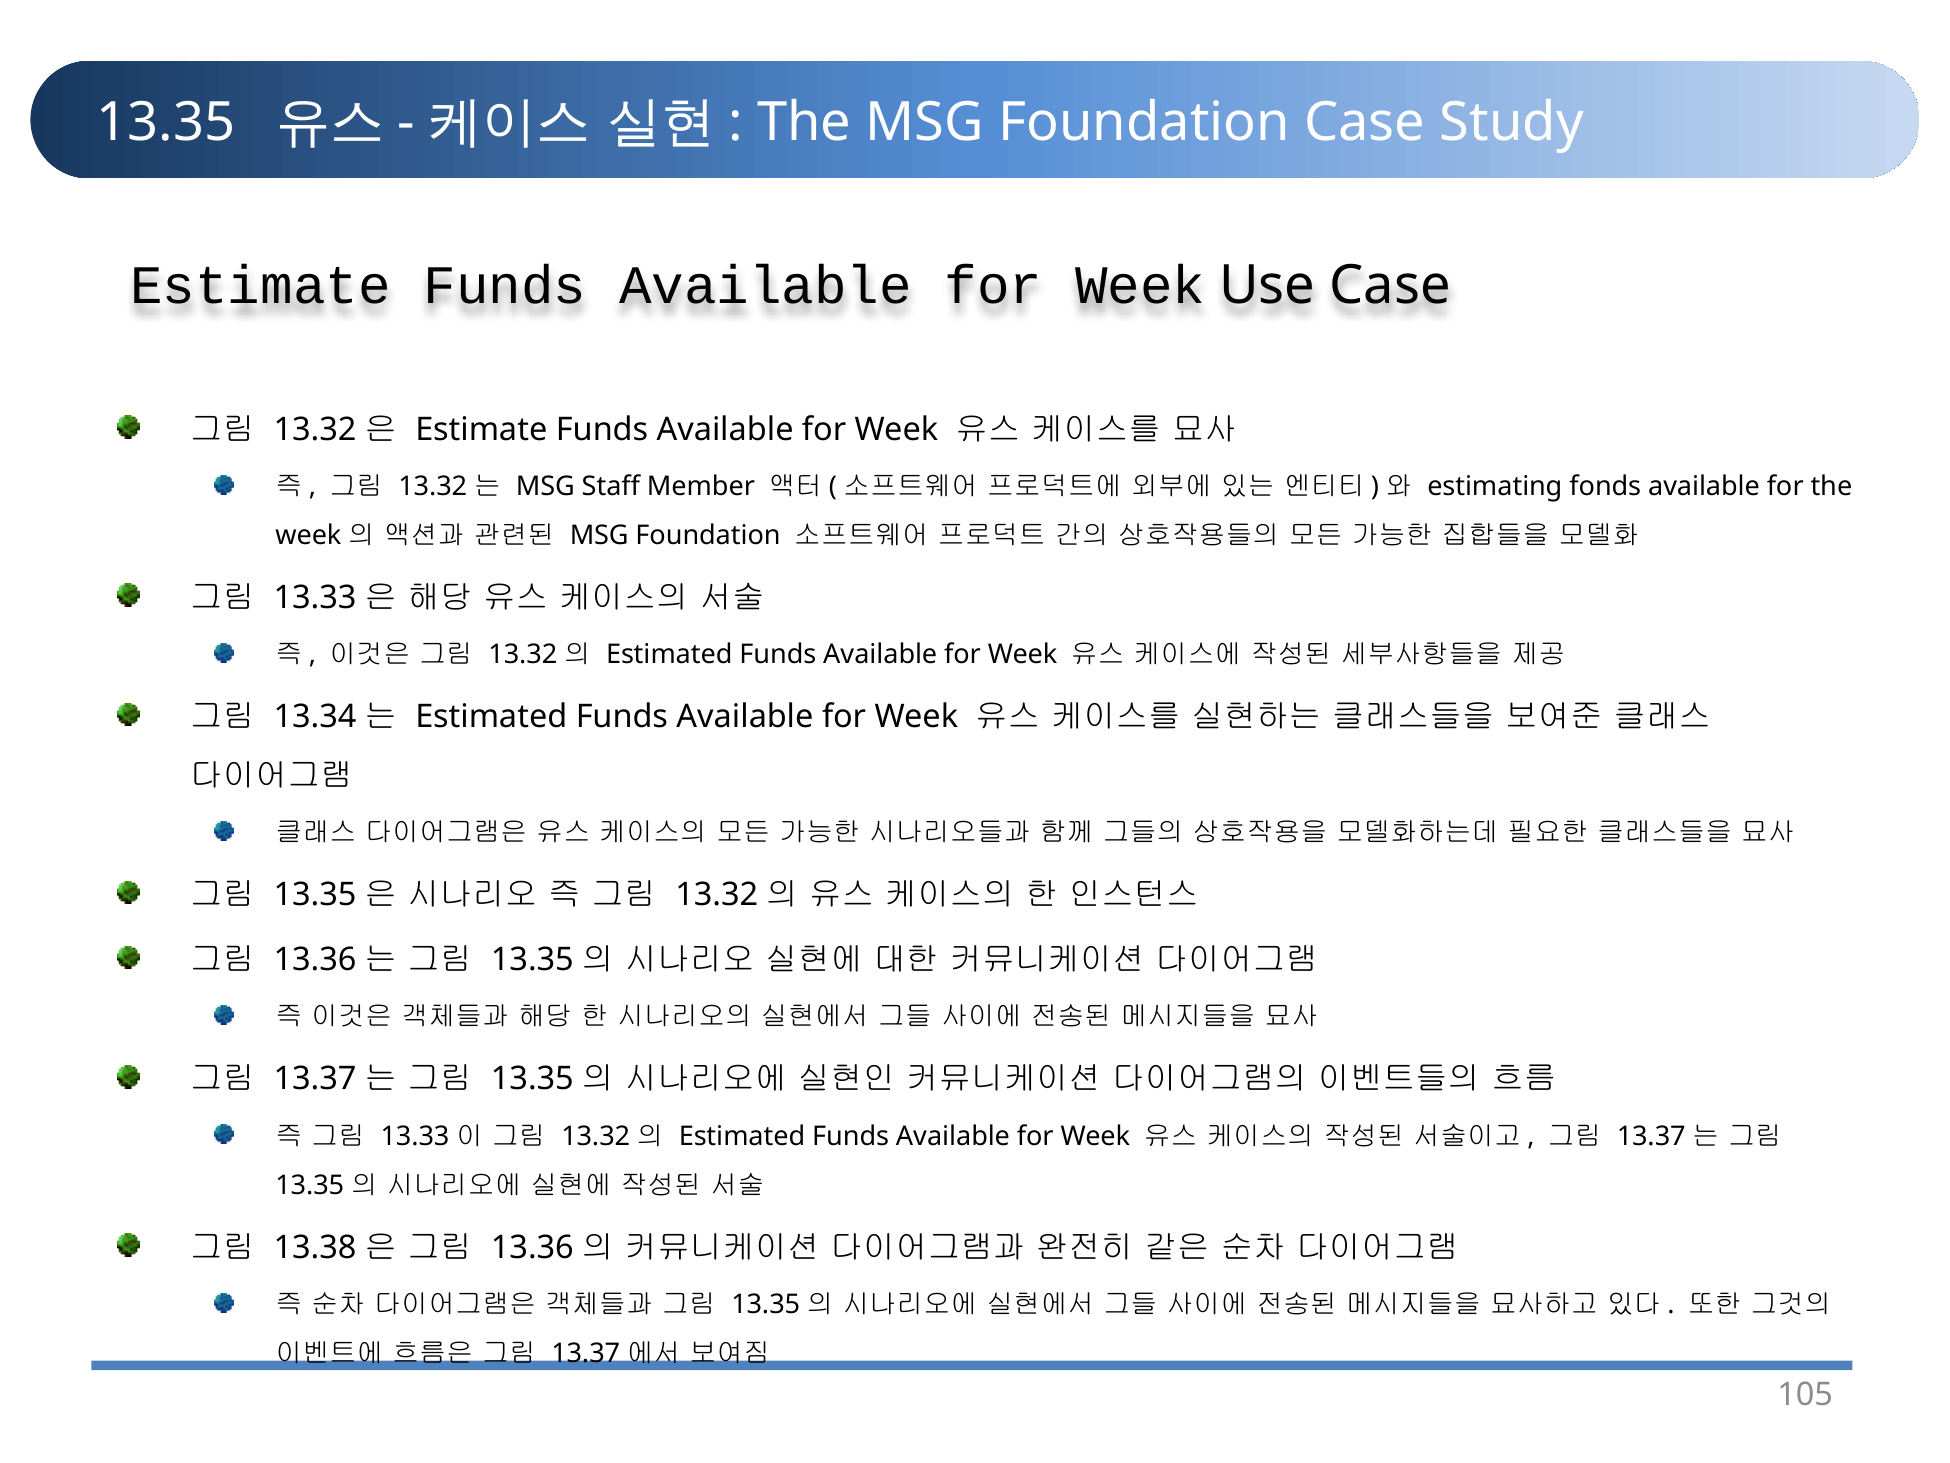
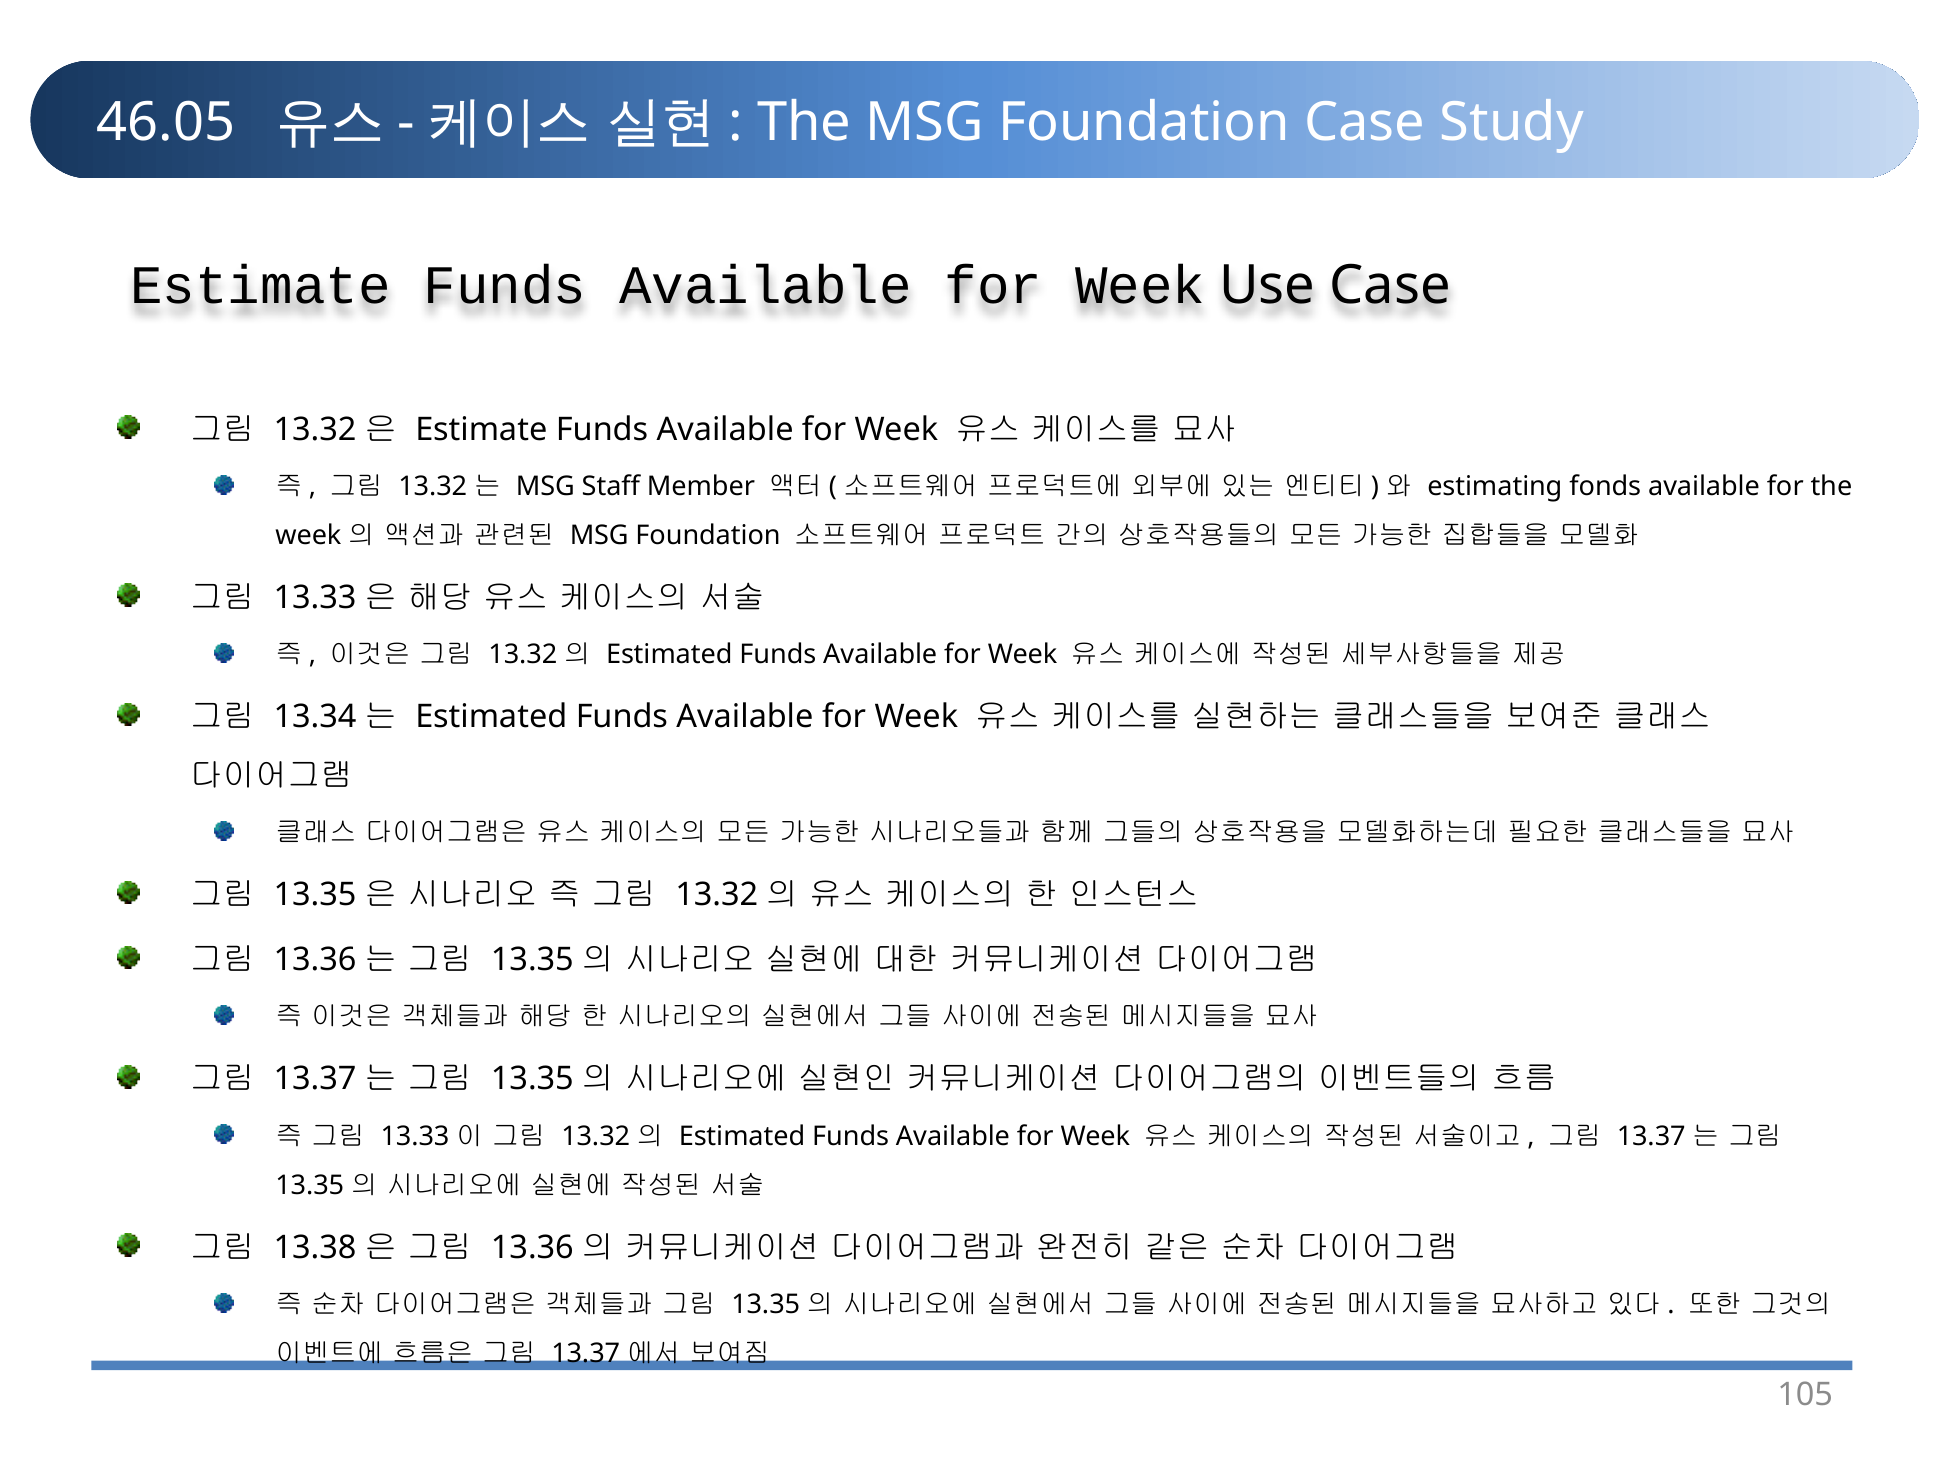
13.35: 13.35 -> 46.05
